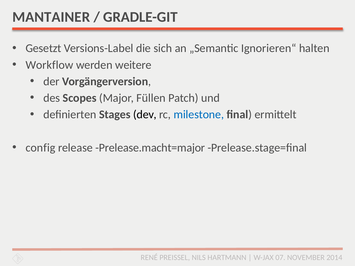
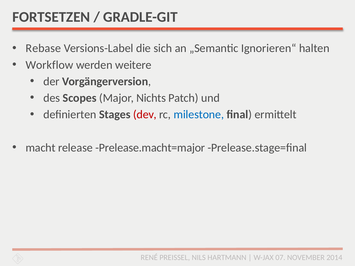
MANTAINER: MANTAINER -> FORTSETZEN
Gesetzt: Gesetzt -> Rebase
Füllen: Füllen -> Nichts
dev colour: black -> red
config: config -> macht
